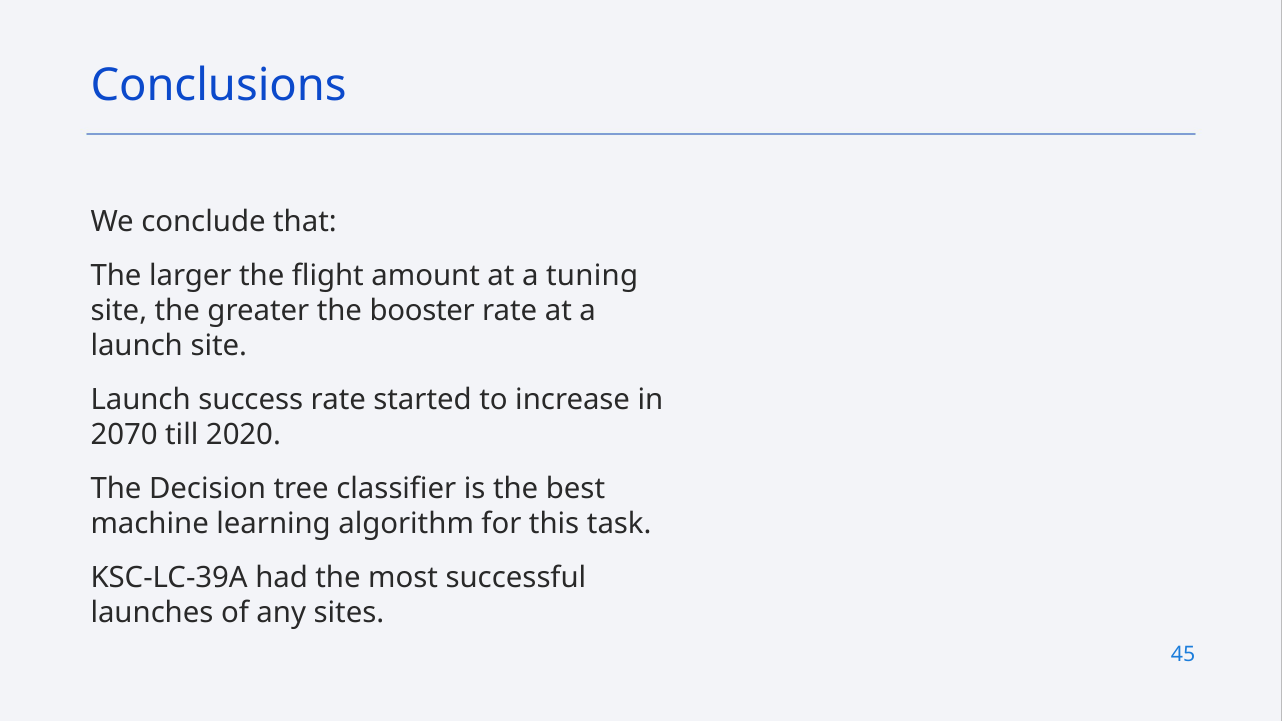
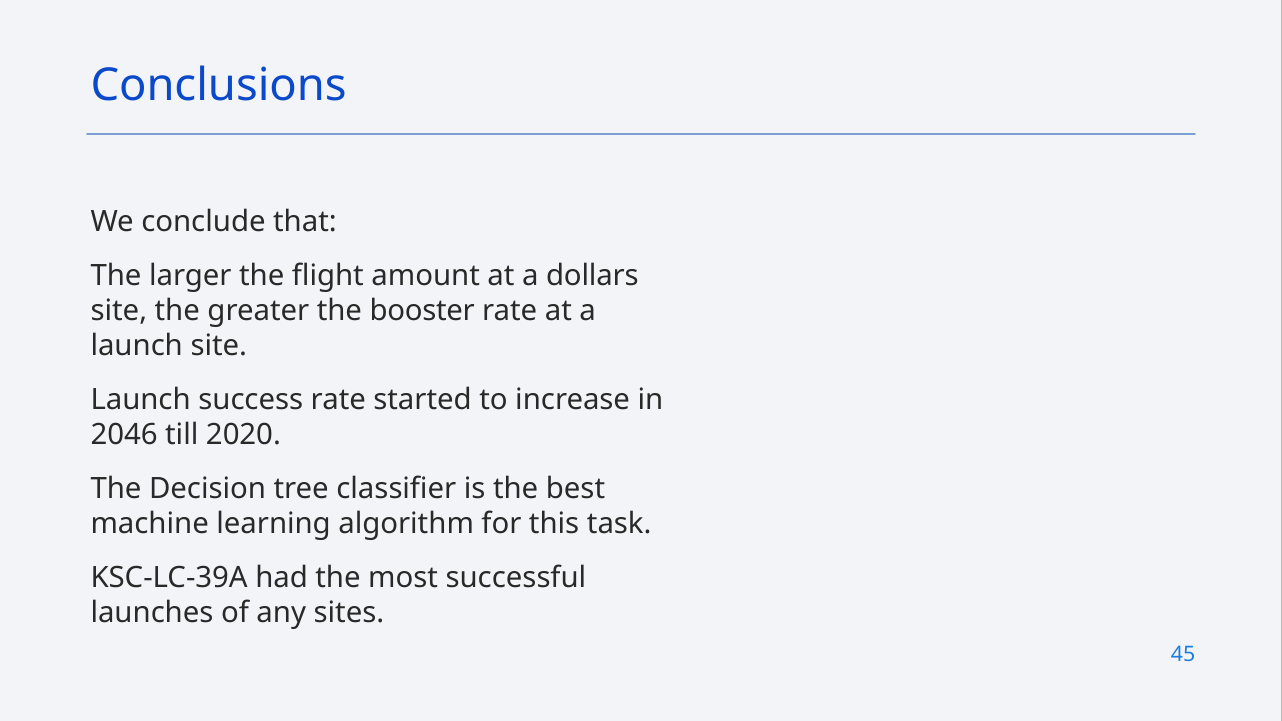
tuning: tuning -> dollars
2070: 2070 -> 2046
